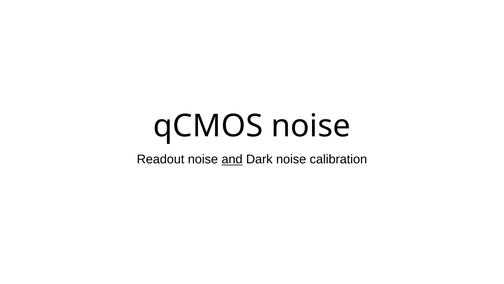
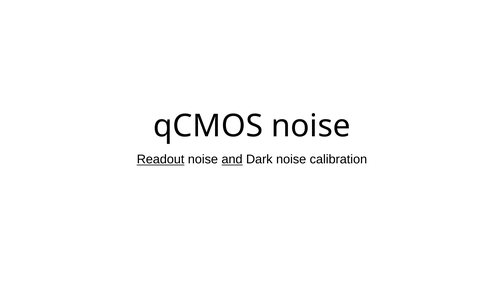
Readout underline: none -> present
